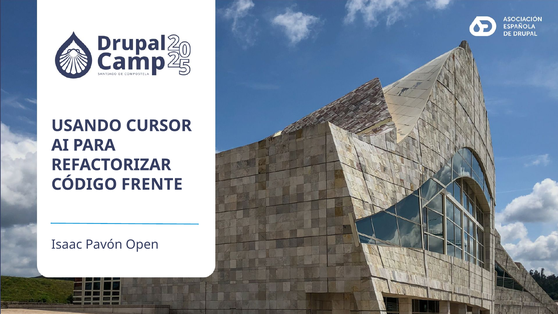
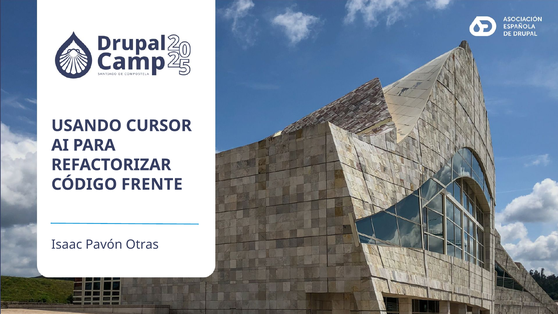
Open: Open -> Otras
